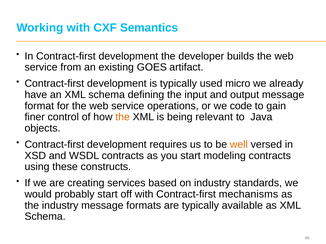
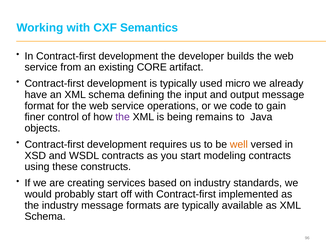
GOES: GOES -> CORE
the at (123, 117) colour: orange -> purple
relevant: relevant -> remains
mechanisms: mechanisms -> implemented
